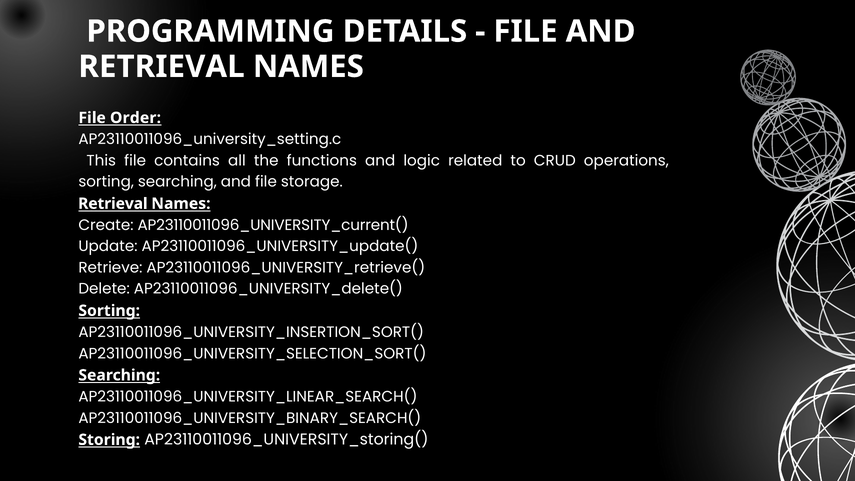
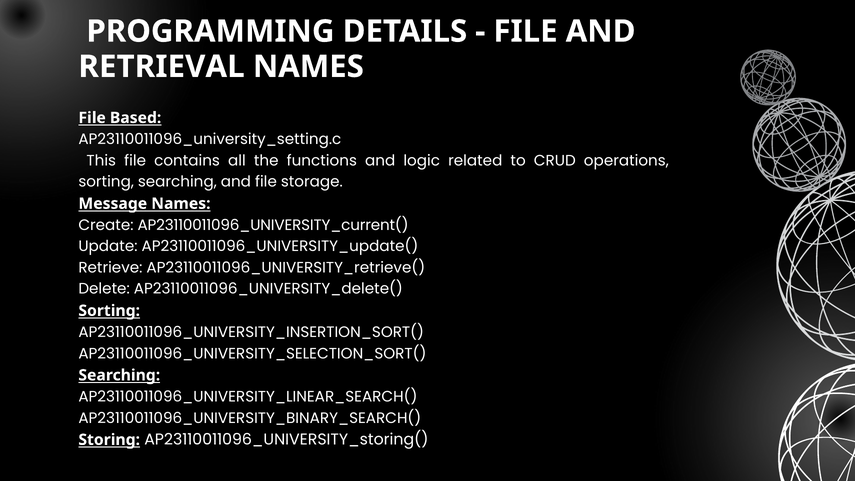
Order: Order -> Based
Retrieval at (113, 204): Retrieval -> Message
